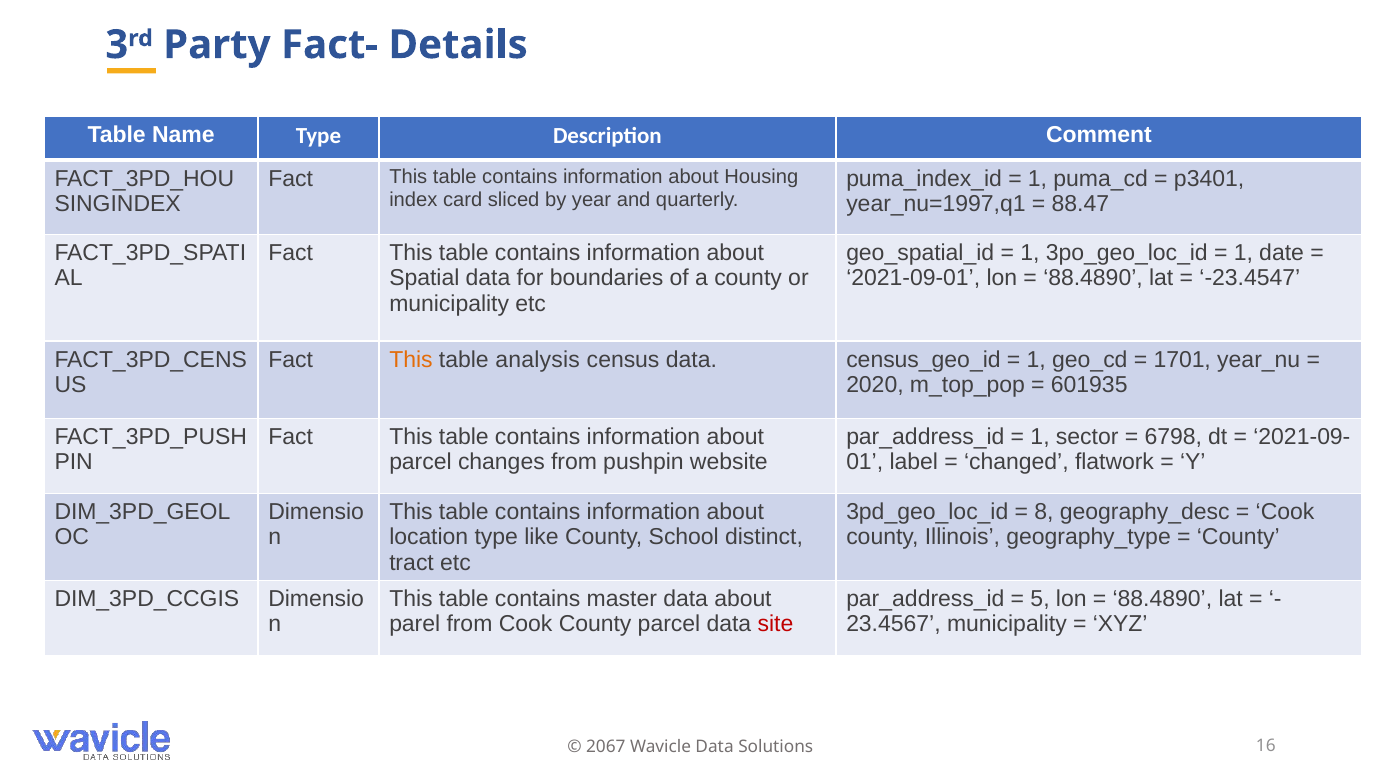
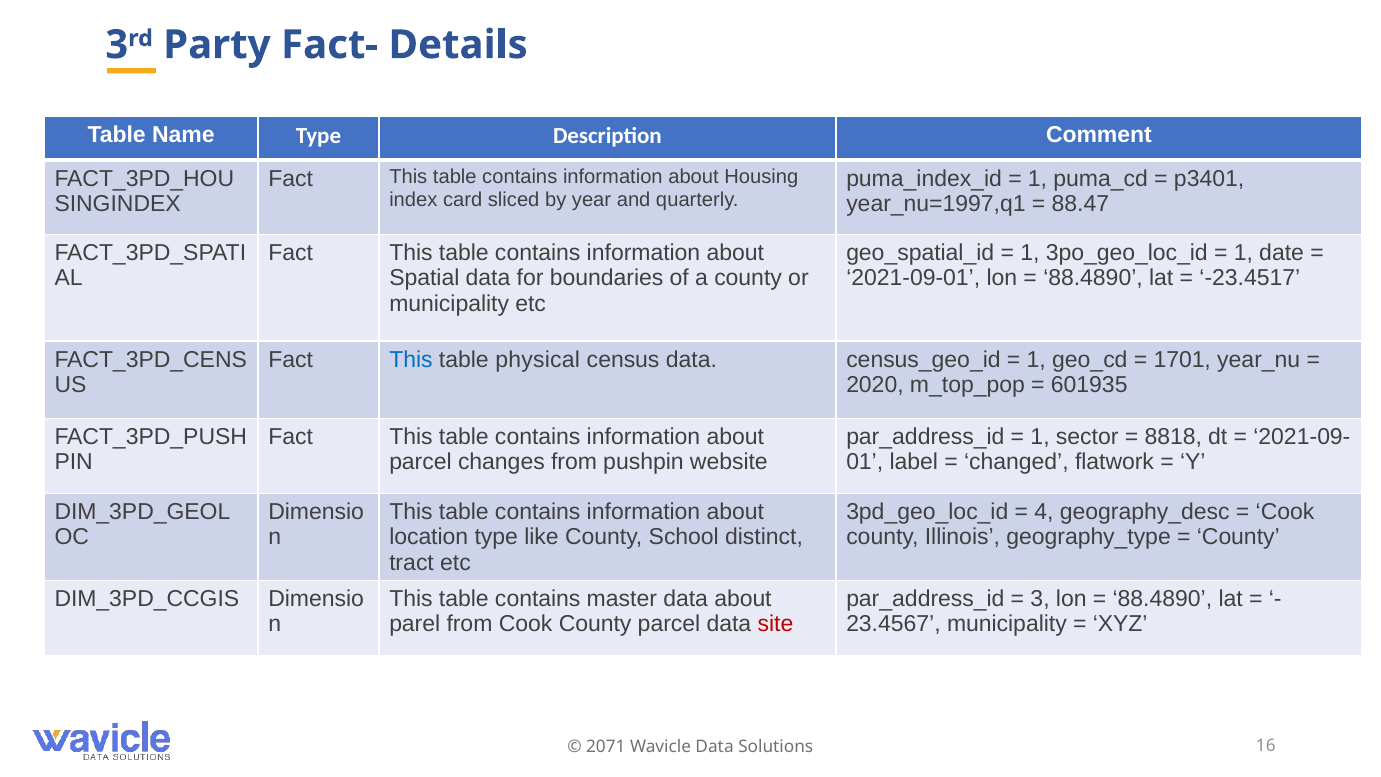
-23.4547: -23.4547 -> -23.4517
This at (411, 359) colour: orange -> blue
analysis: analysis -> physical
6798: 6798 -> 8818
8: 8 -> 4
5 at (1040, 599): 5 -> 3
2067: 2067 -> 2071
